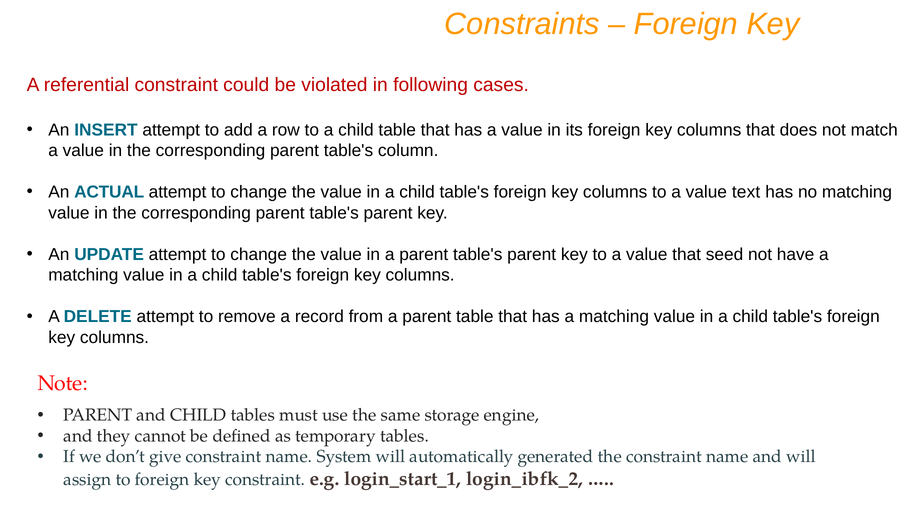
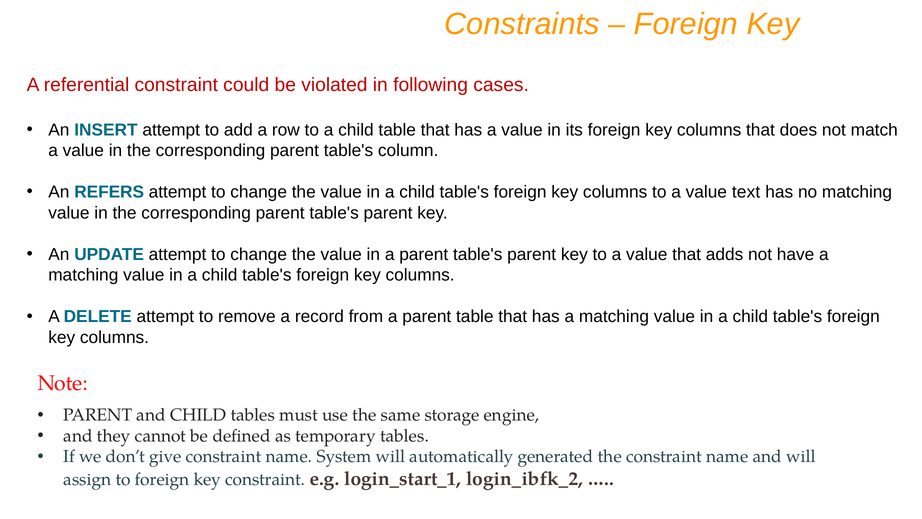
ACTUAL: ACTUAL -> REFERS
seed: seed -> adds
